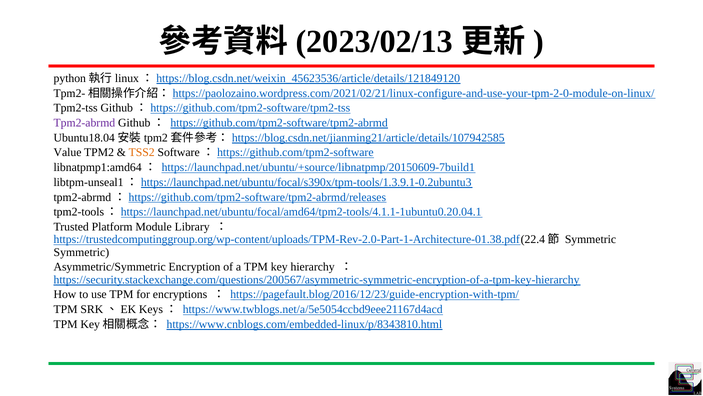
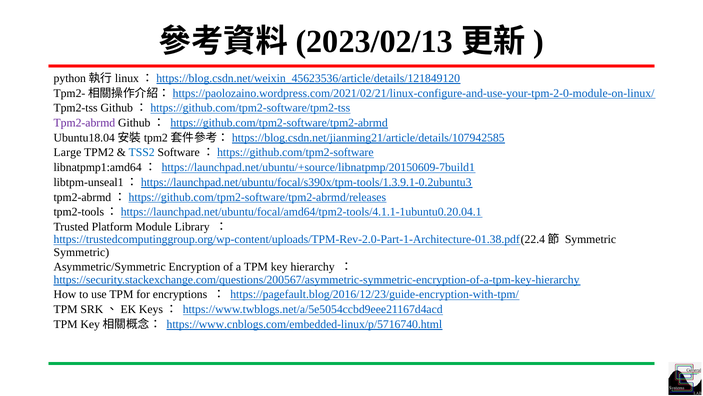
Value: Value -> Large
TSS2 colour: orange -> blue
https://www.cnblogs.com/embedded-linux/p/8343810.html: https://www.cnblogs.com/embedded-linux/p/8343810.html -> https://www.cnblogs.com/embedded-linux/p/5716740.html
